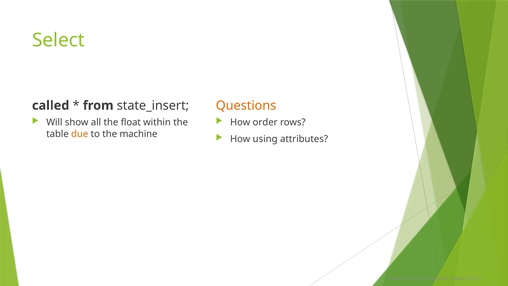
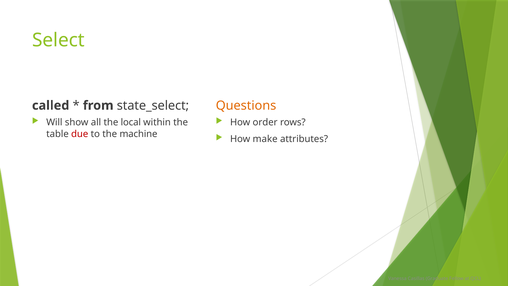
state_insert: state_insert -> state_select
float: float -> local
due colour: orange -> red
using: using -> make
